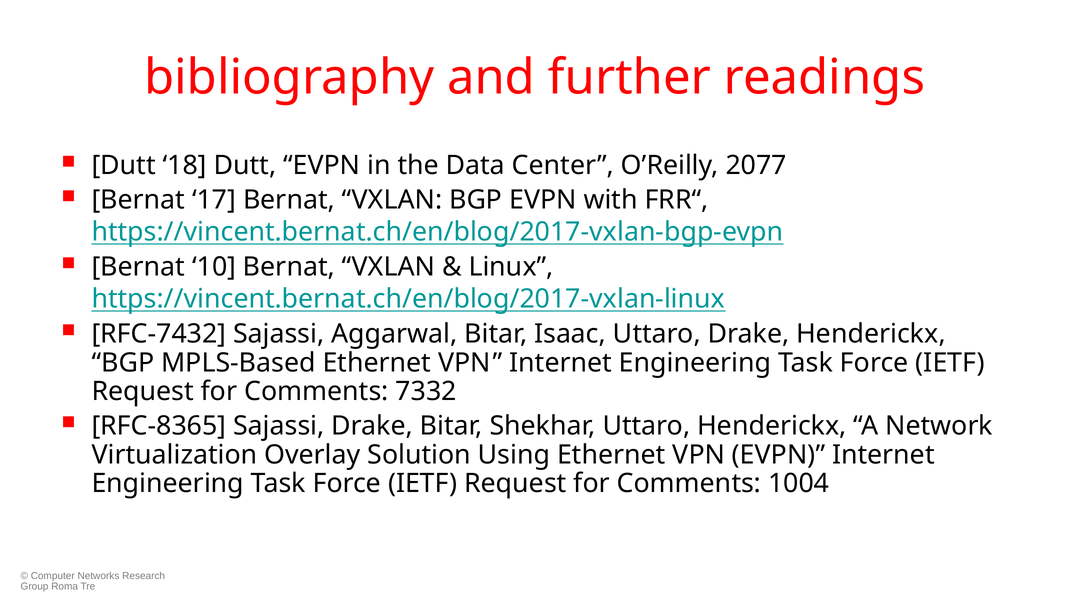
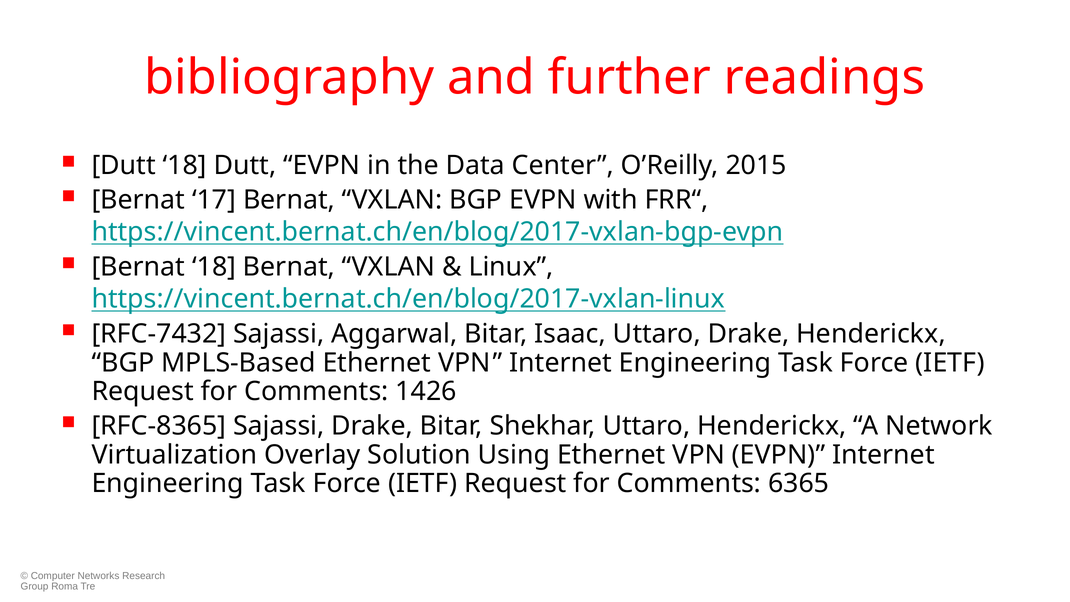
2077: 2077 -> 2015
Bernat 10: 10 -> 18
7332: 7332 -> 1426
1004: 1004 -> 6365
